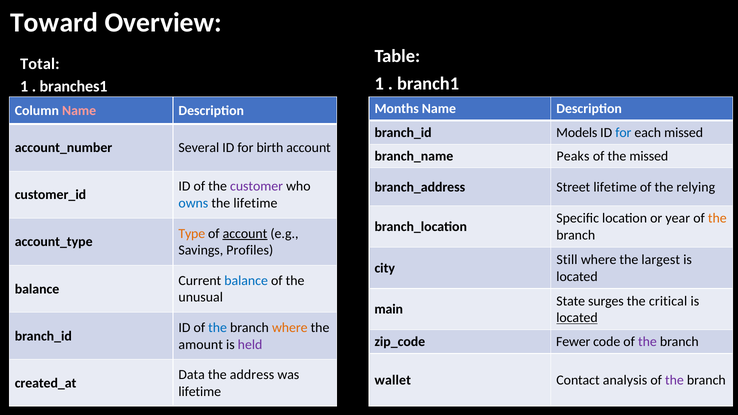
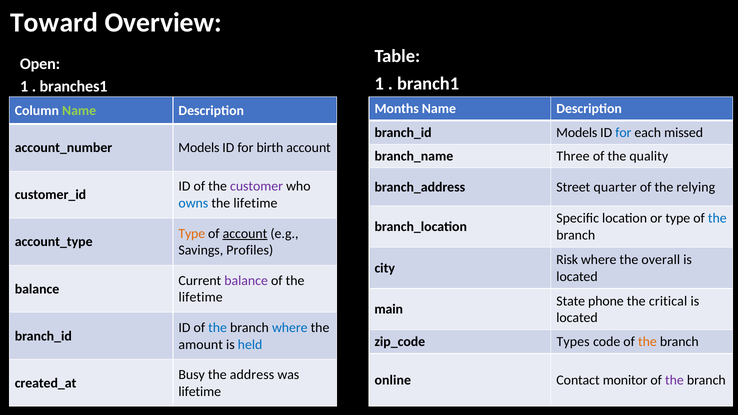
Total: Total -> Open
Name at (79, 111) colour: pink -> light green
Several at (199, 148): Several -> Models
Peaks: Peaks -> Three
the missed: missed -> quality
Street lifetime: lifetime -> quarter
or year: year -> type
the at (717, 218) colour: orange -> blue
Still: Still -> Risk
largest: largest -> overall
balance at (246, 281) colour: blue -> purple
unusual at (201, 297): unusual -> lifetime
surges: surges -> phone
located at (577, 318) underline: present -> none
where at (290, 328) colour: orange -> blue
Fewer: Fewer -> Types
the at (647, 342) colour: purple -> orange
held colour: purple -> blue
Data: Data -> Busy
wallet: wallet -> online
analysis: analysis -> monitor
